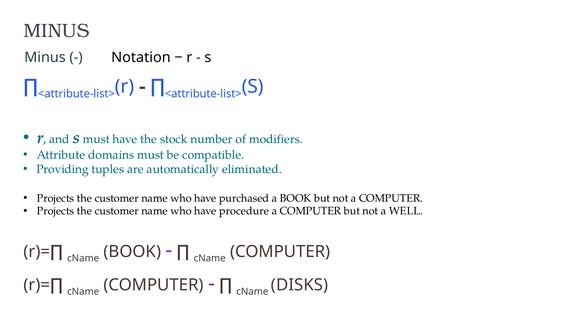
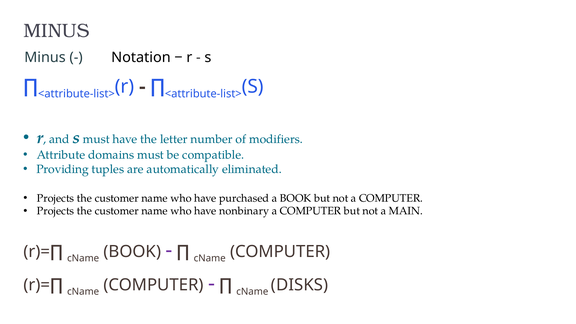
stock: stock -> letter
procedure: procedure -> nonbinary
WELL: WELL -> MAIN
